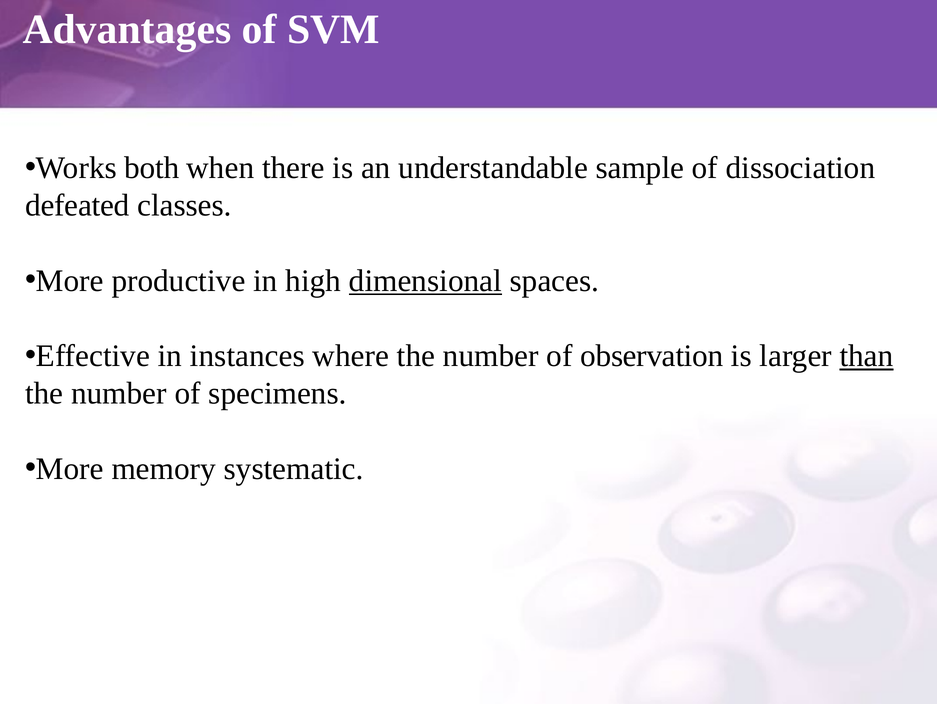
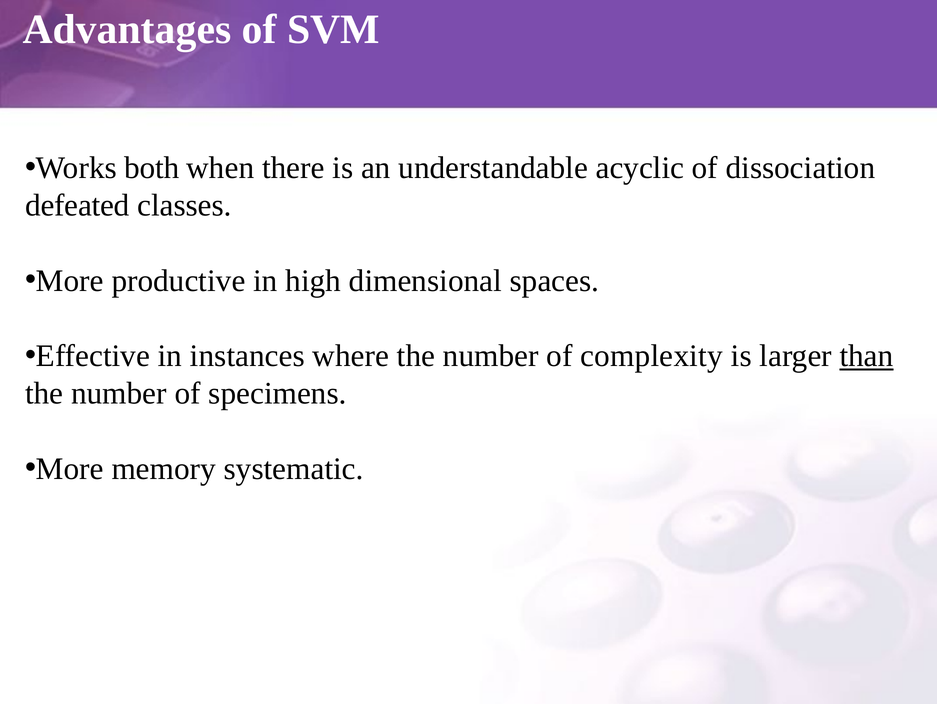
sample: sample -> acyclic
dimensional underline: present -> none
observation: observation -> complexity
